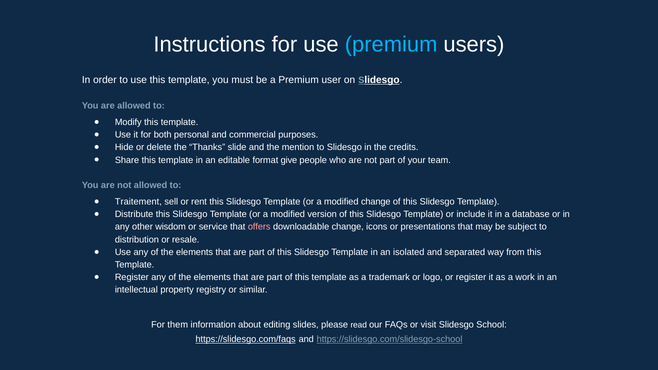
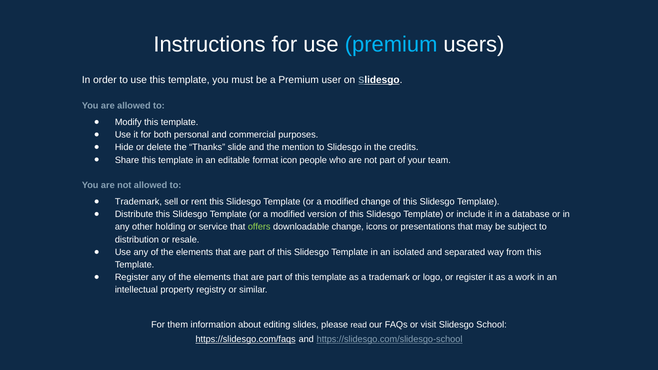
give: give -> icon
Traitement at (138, 202): Traitement -> Trademark
wisdom: wisdom -> holding
offers colour: pink -> light green
